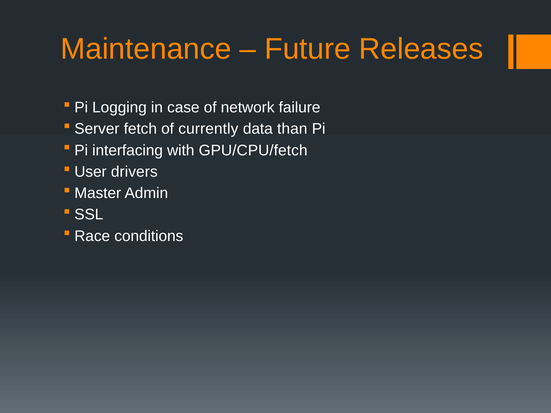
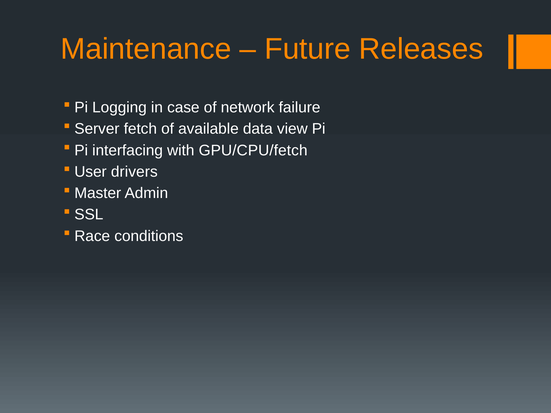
currently: currently -> available
than: than -> view
